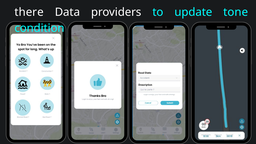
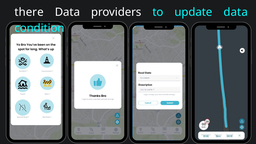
update tone: tone -> data
